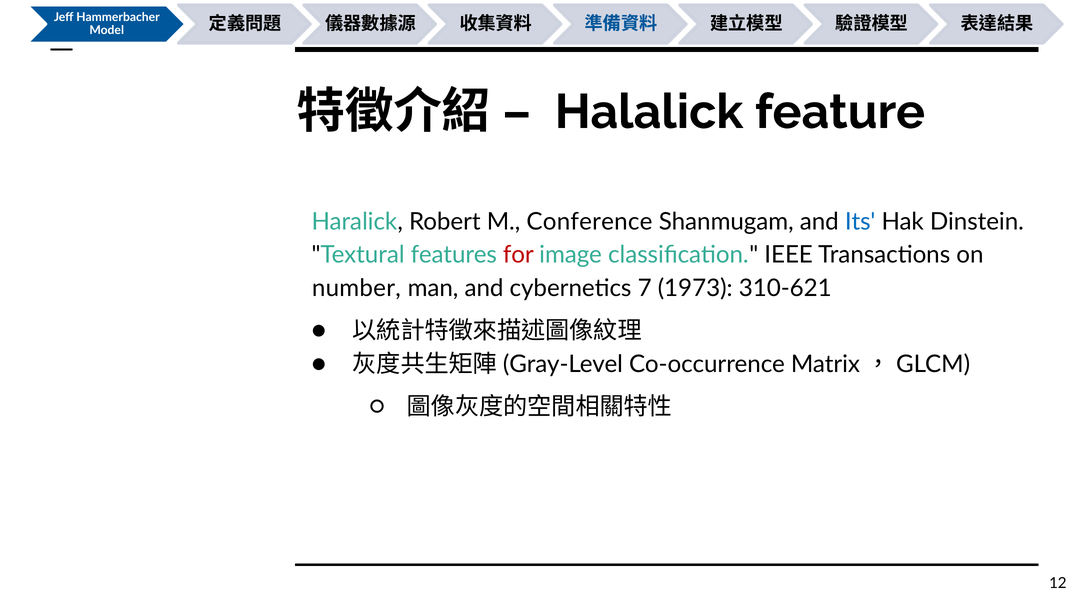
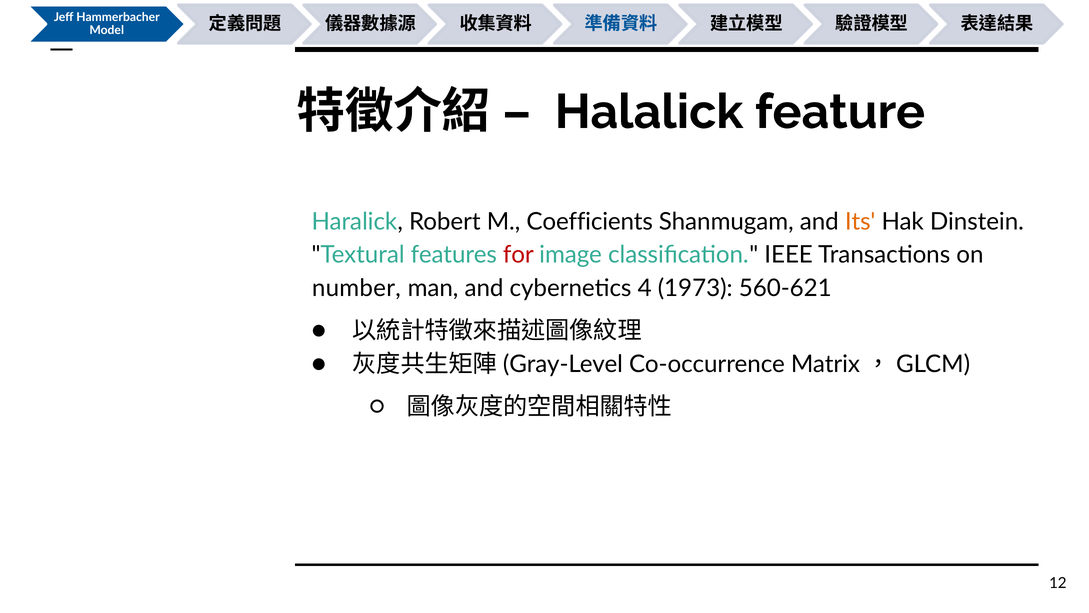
Conference: Conference -> Coefficients
Its colour: blue -> orange
7: 7 -> 4
310-621: 310-621 -> 560-621
